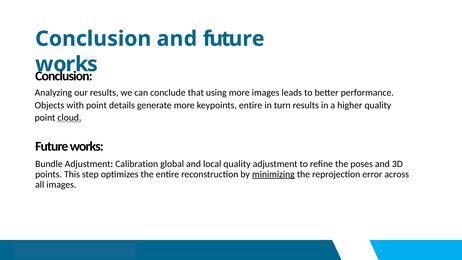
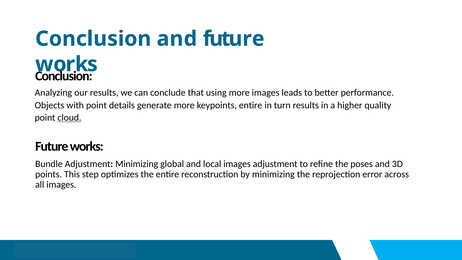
Adjustment Calibration: Calibration -> Minimizing
local quality: quality -> images
minimizing at (273, 174) underline: present -> none
